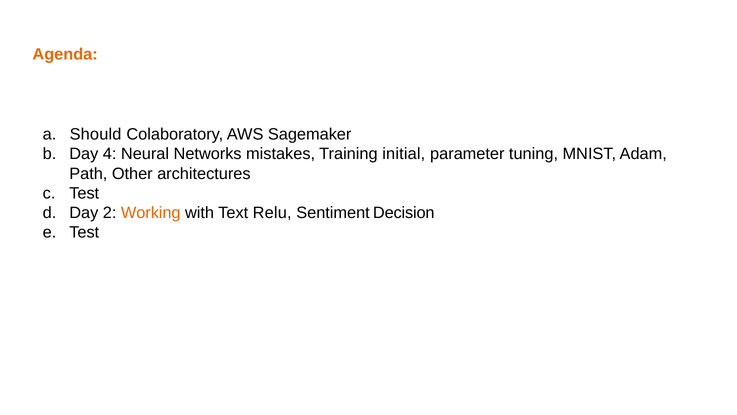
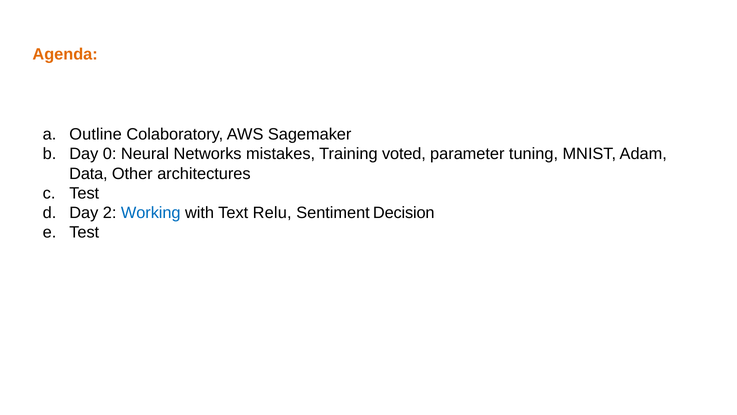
Should: Should -> Outline
4: 4 -> 0
initial: initial -> voted
Path: Path -> Data
Working colour: orange -> blue
